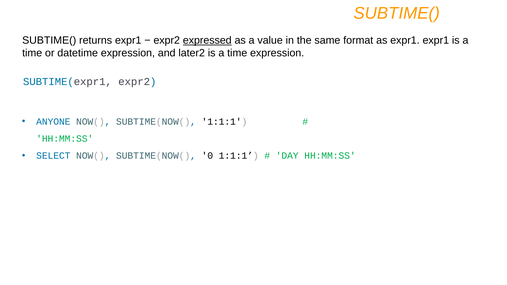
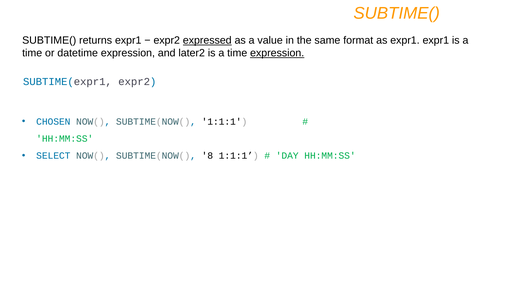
expression at (277, 53) underline: none -> present
ANYONE: ANYONE -> CHOSEN
0: 0 -> 8
